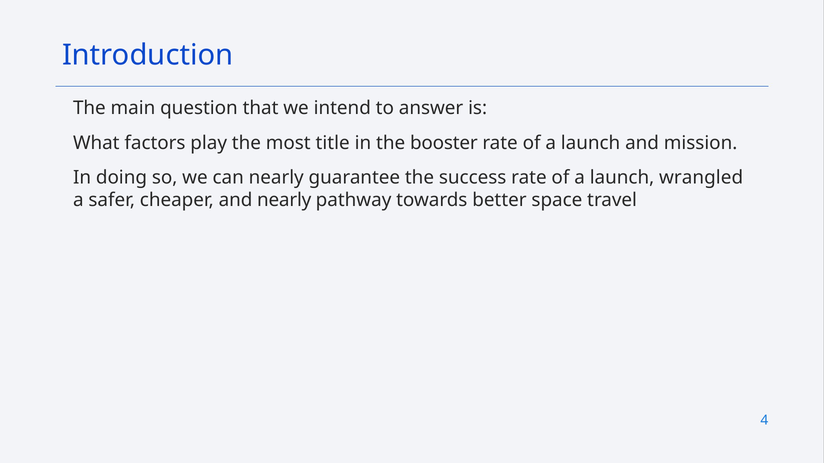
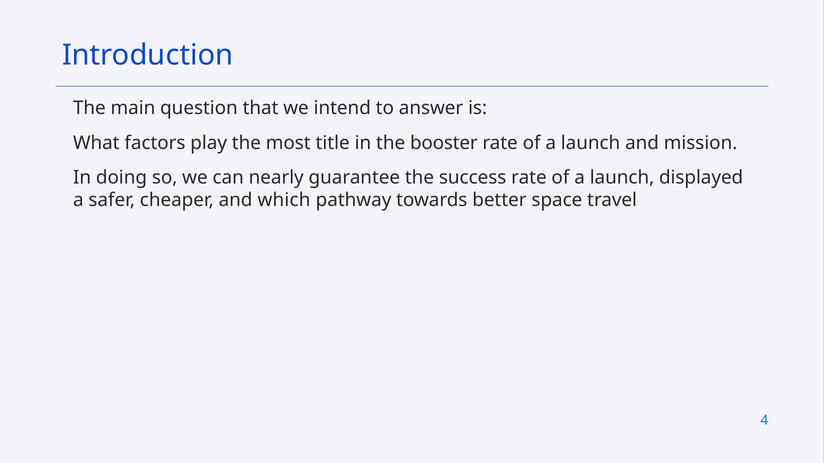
wrangled: wrangled -> displayed
and nearly: nearly -> which
